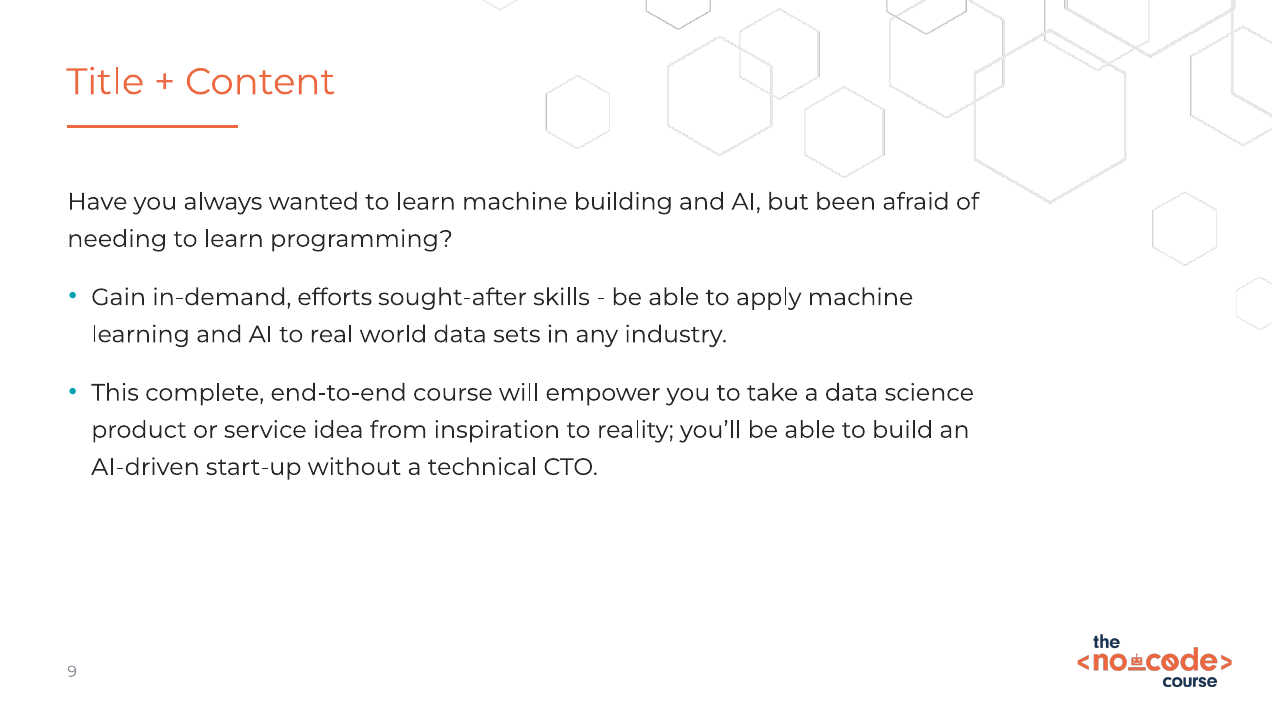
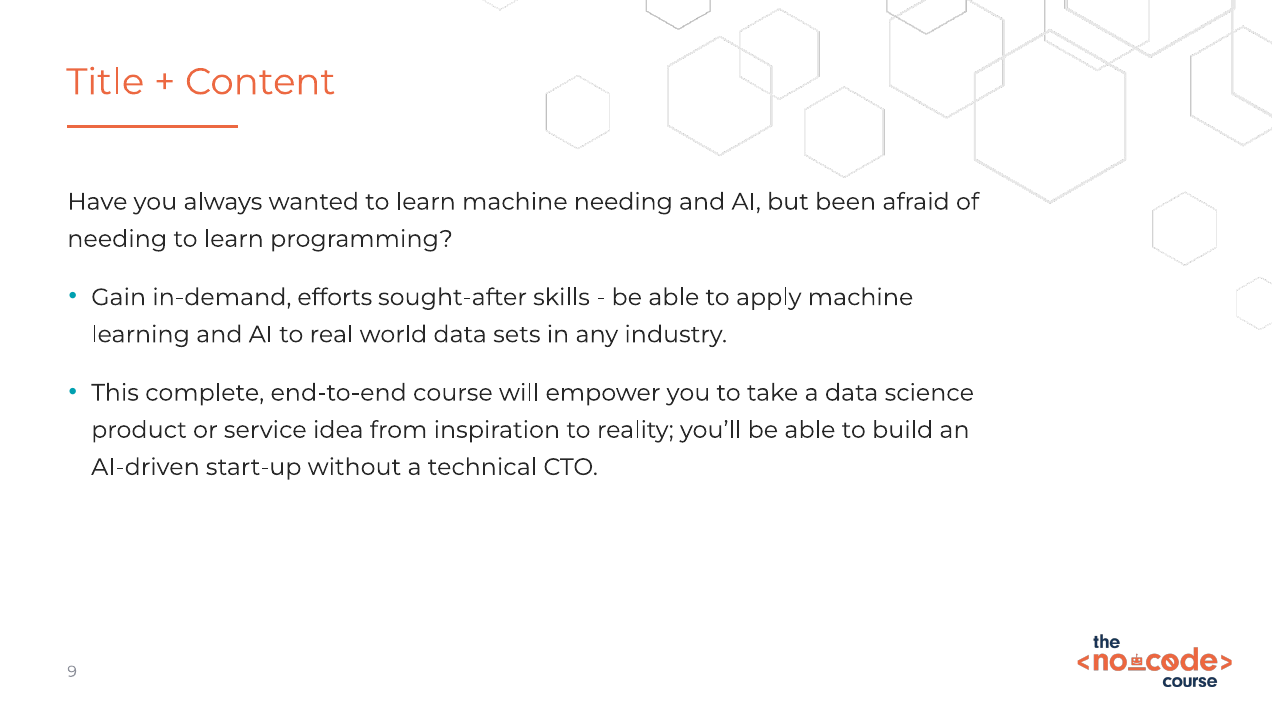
machine building: building -> needing
